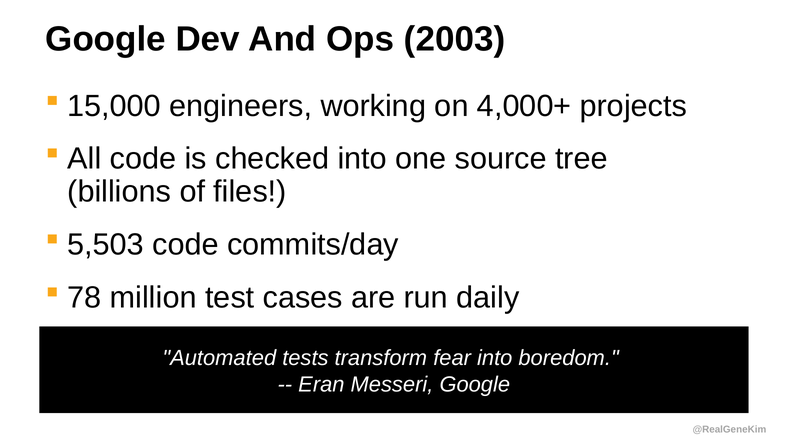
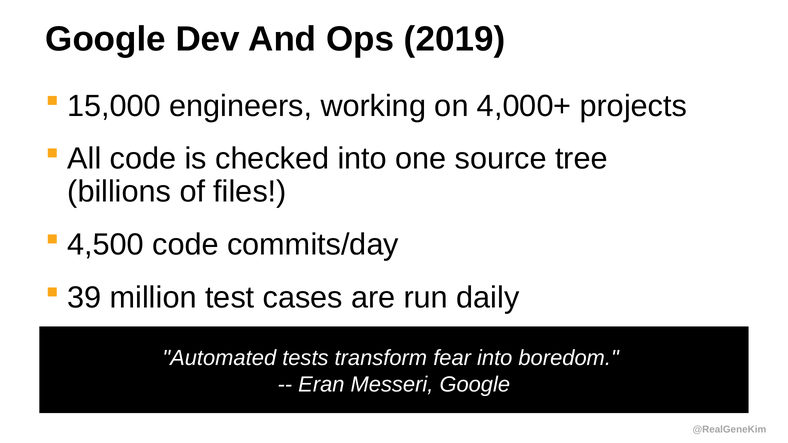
2003: 2003 -> 2019
5,503: 5,503 -> 4,500
78: 78 -> 39
